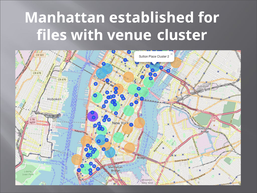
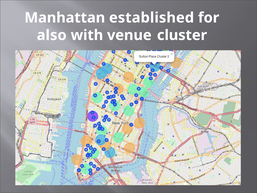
files: files -> also
